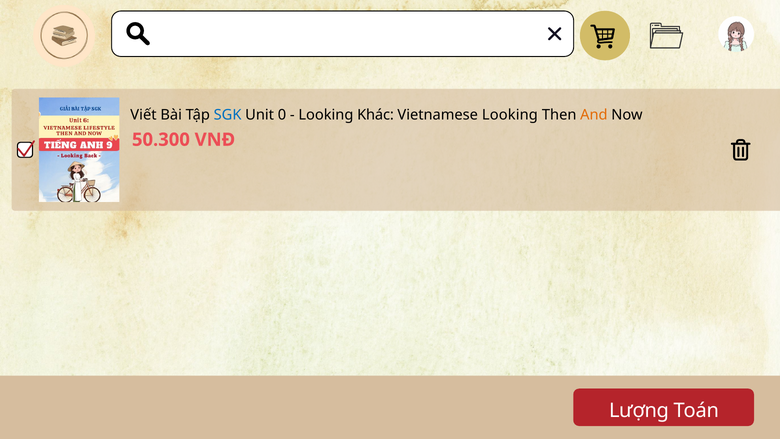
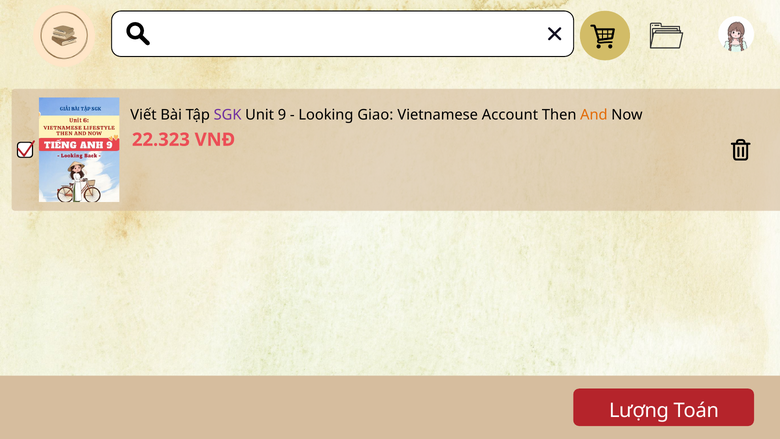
SGK colour: blue -> purple
0: 0 -> 9
Khác: Khác -> Giao
Vietnamese Looking: Looking -> Account
50.300: 50.300 -> 22.323
